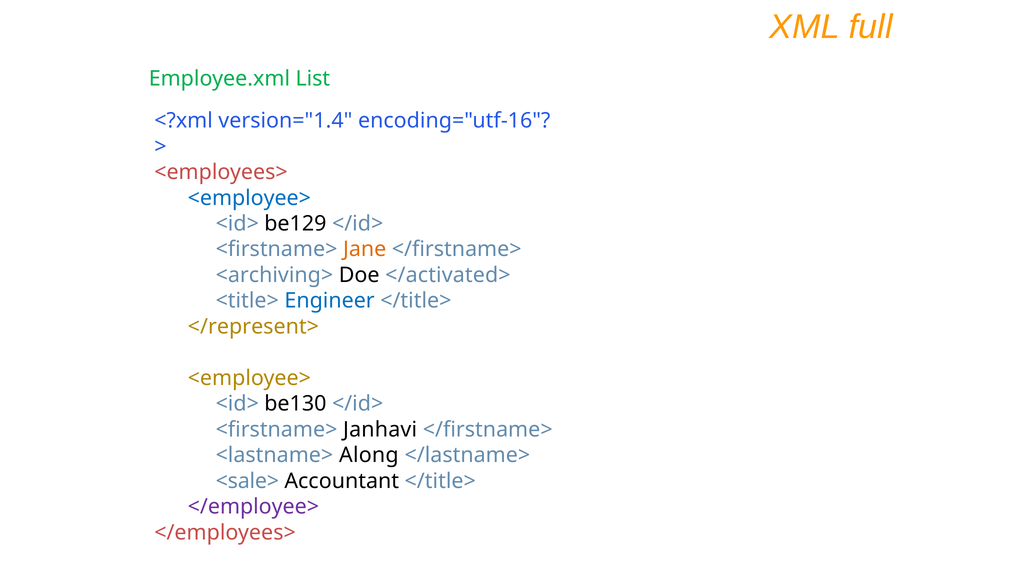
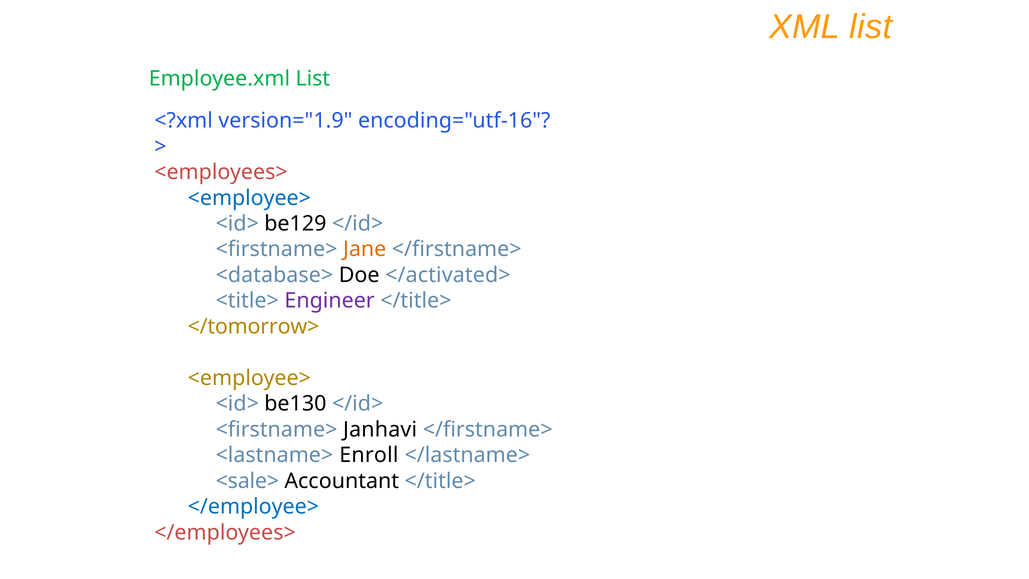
XML full: full -> list
version="1.4: version="1.4 -> version="1.9
<archiving>: <archiving> -> <database>
Engineer colour: blue -> purple
</represent>: </represent> -> </tomorrow>
Along: Along -> Enroll
</employee> colour: purple -> blue
